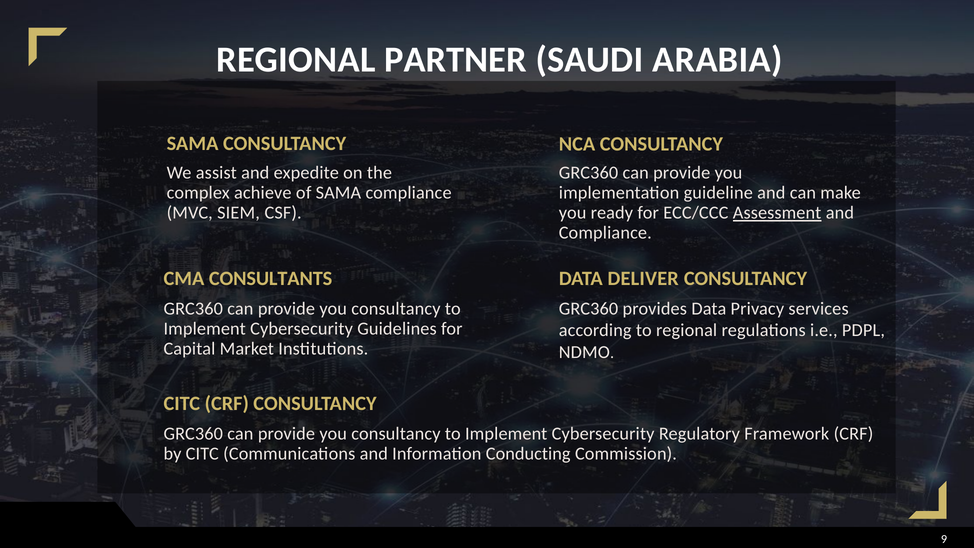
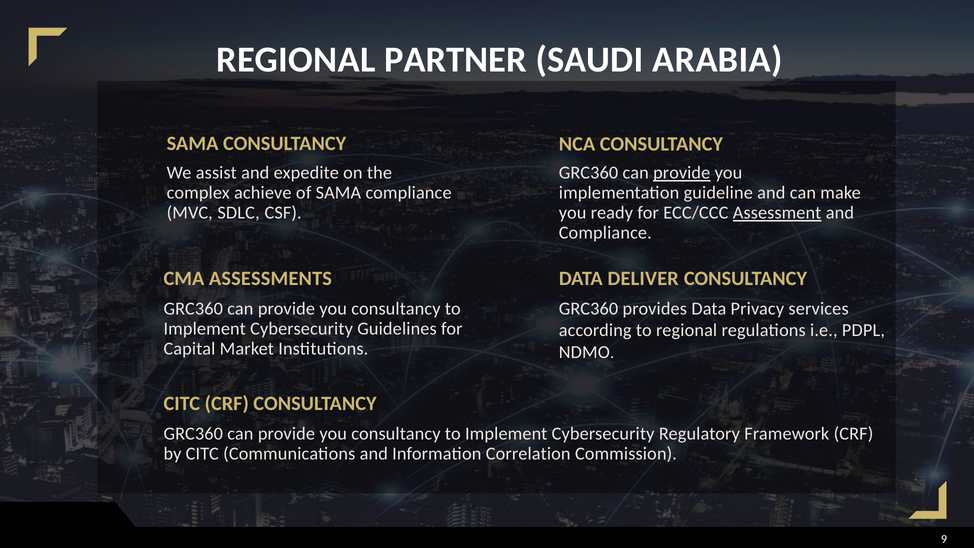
provide at (682, 173) underline: none -> present
SIEM: SIEM -> SDLC
CONSULTANTS: CONSULTANTS -> ASSESSMENTS
Conducting: Conducting -> Correlation
